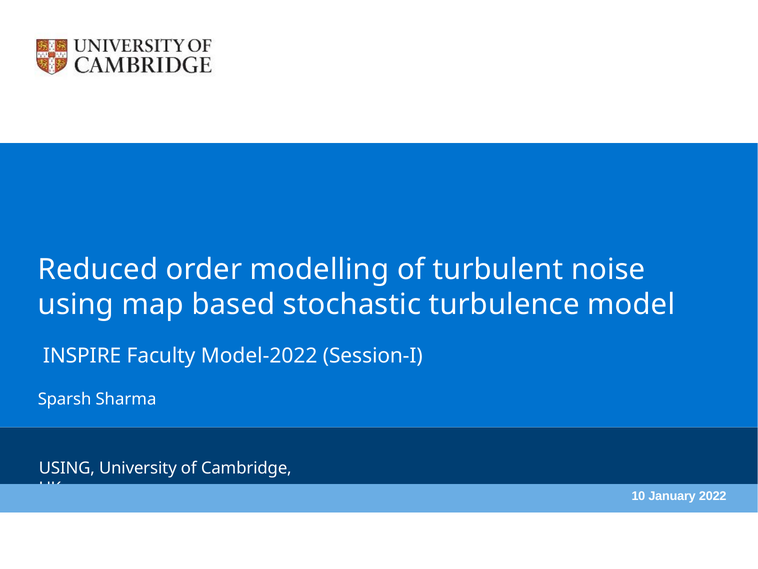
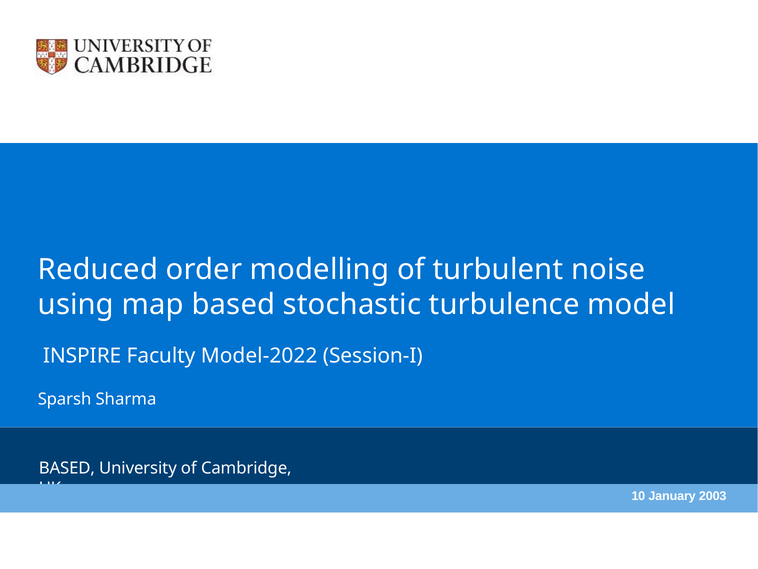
USING at (67, 468): USING -> BASED
2022: 2022 -> 2003
